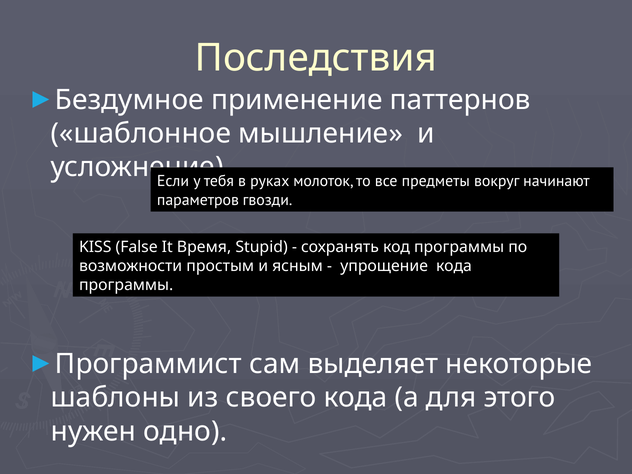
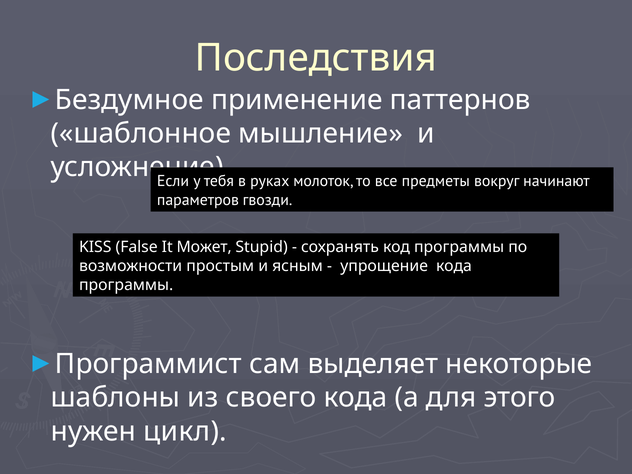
Время: Время -> Может
одно: одно -> цикл
